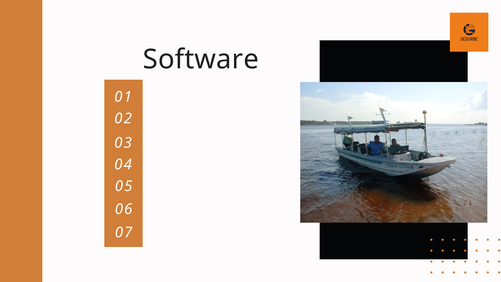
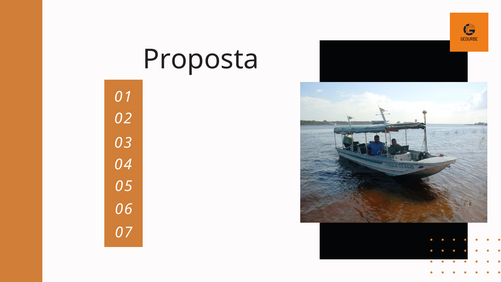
Software: Software -> Proposta
